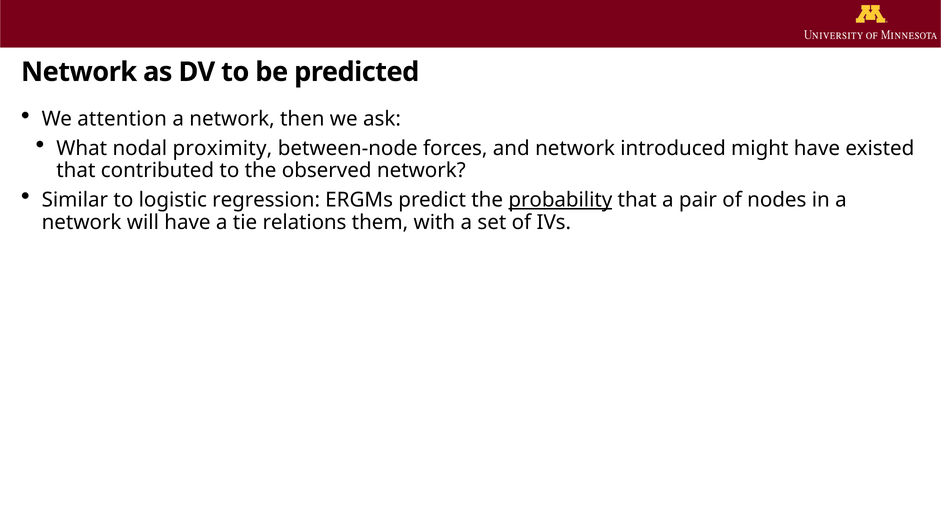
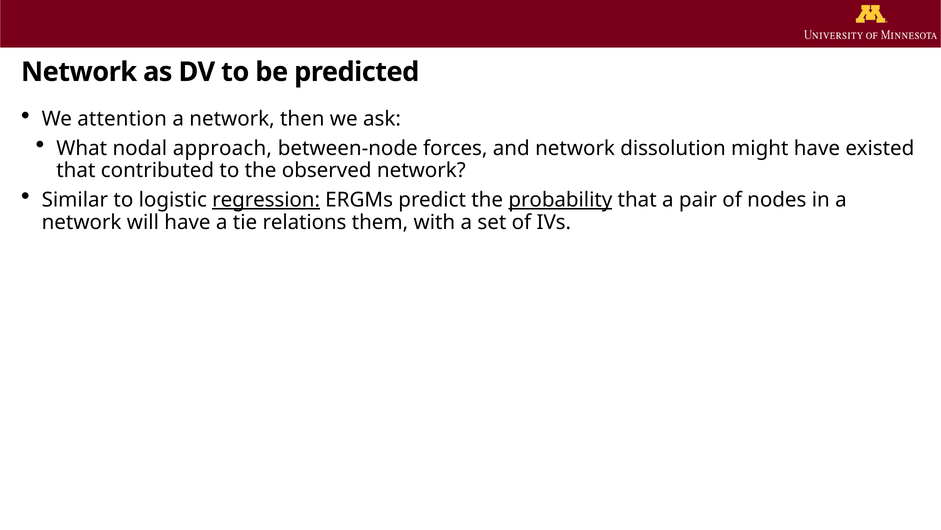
proximity: proximity -> approach
introduced: introduced -> dissolution
regression underline: none -> present
